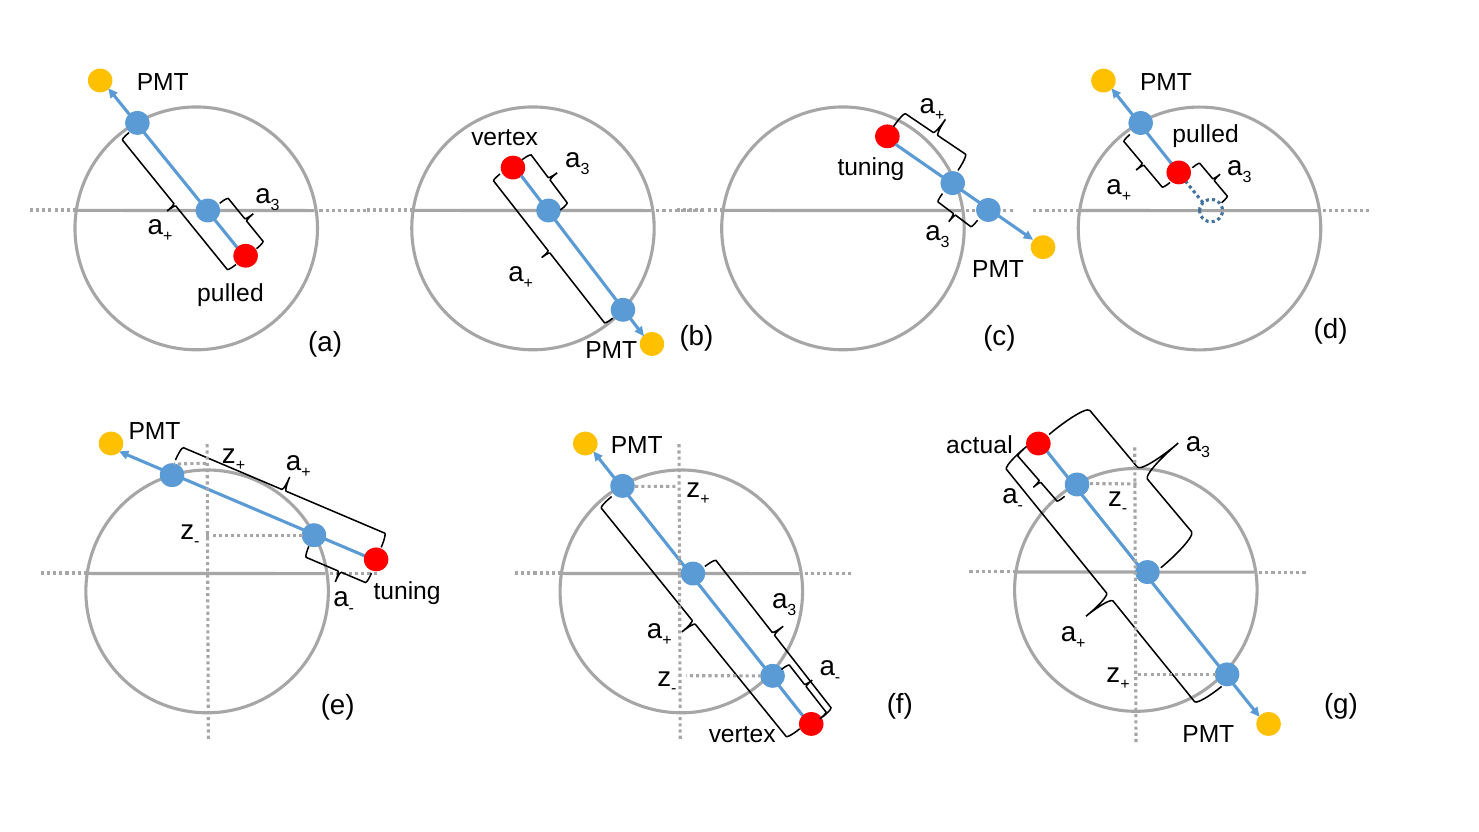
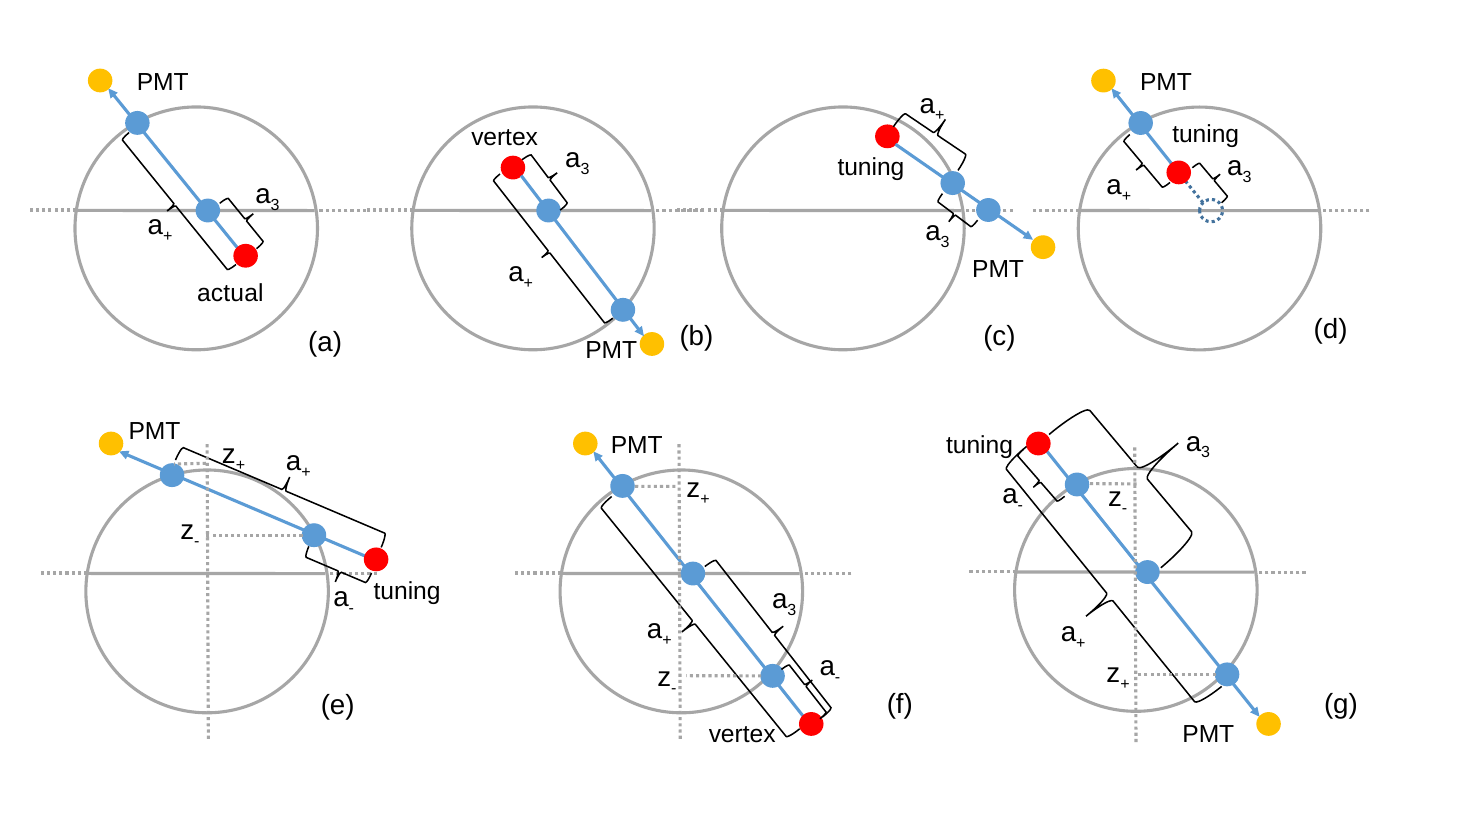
pulled at (1206, 135): pulled -> tuning
pulled at (230, 293): pulled -> actual
actual at (979, 445): actual -> tuning
